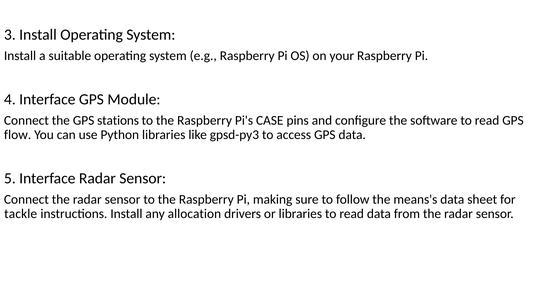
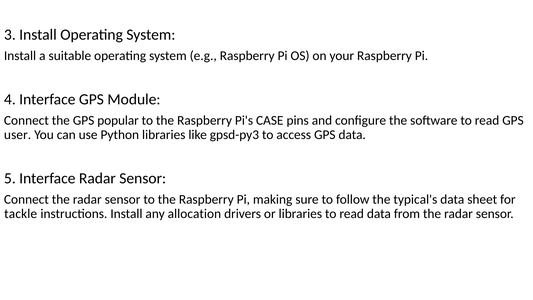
stations: stations -> popular
flow: flow -> user
means's: means's -> typical's
